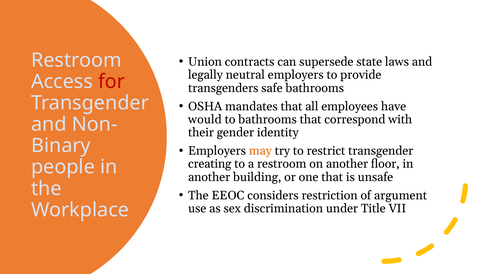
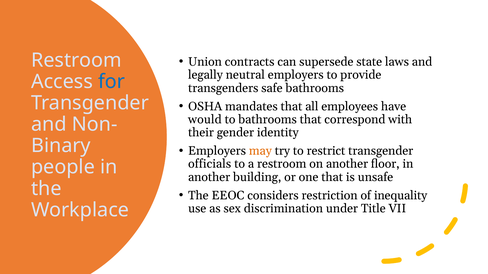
for colour: red -> blue
creating: creating -> officials
argument: argument -> inequality
